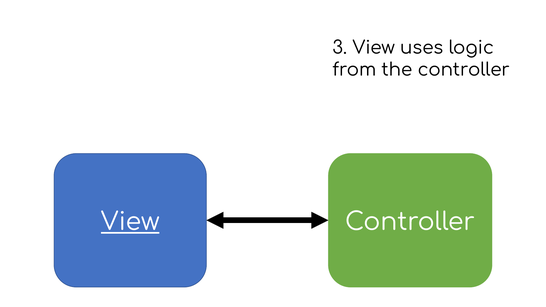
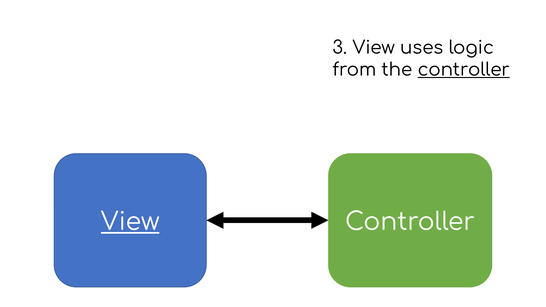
controller at (464, 70) underline: none -> present
